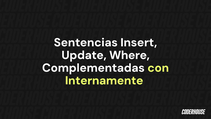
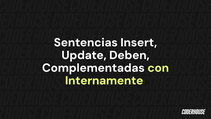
Where: Where -> Deben
